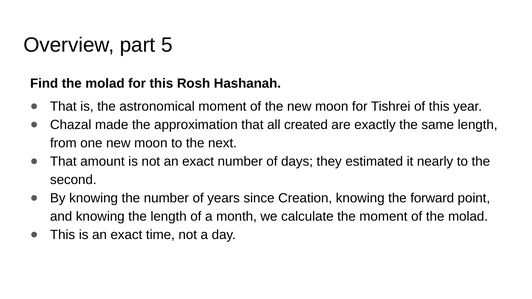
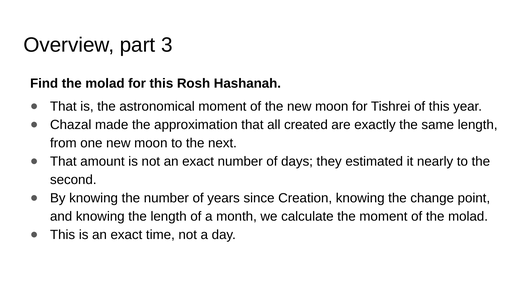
5: 5 -> 3
forward: forward -> change
